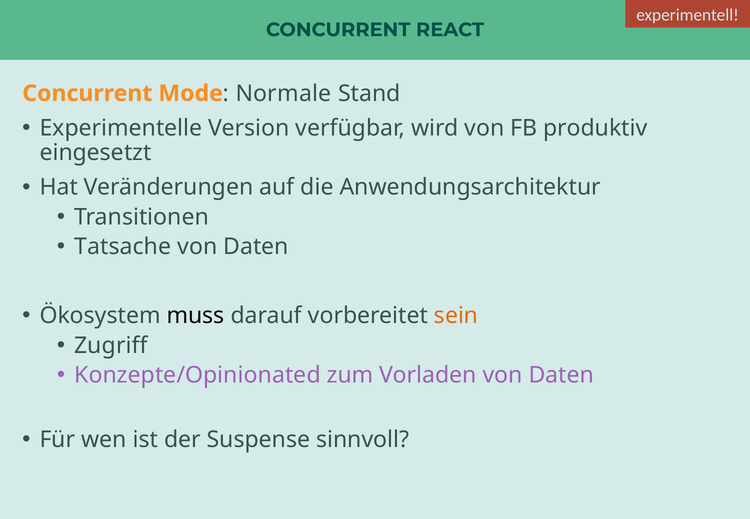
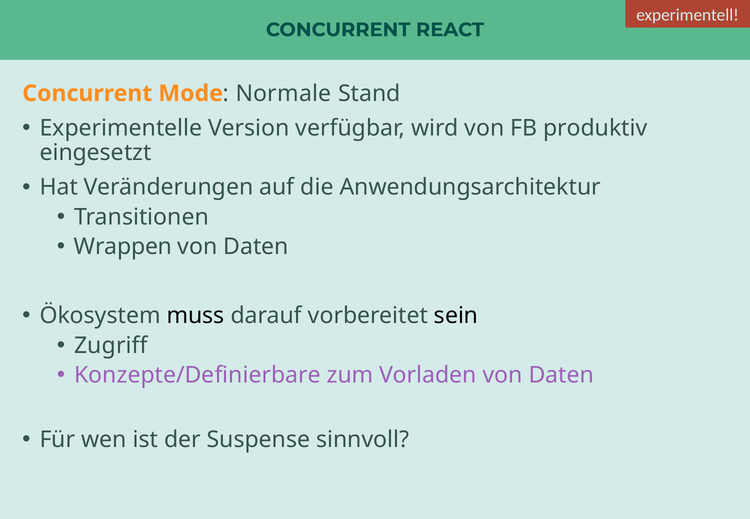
Tatsache: Tatsache -> Wrappen
sein colour: orange -> black
Konzepte/Opinionated: Konzepte/Opinionated -> Konzepte/Definierbare
